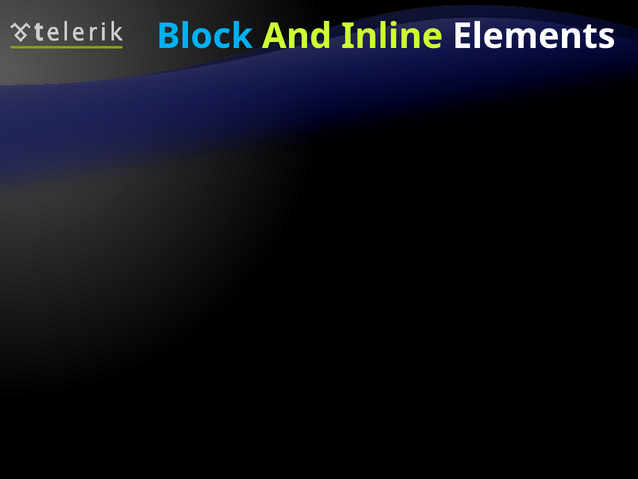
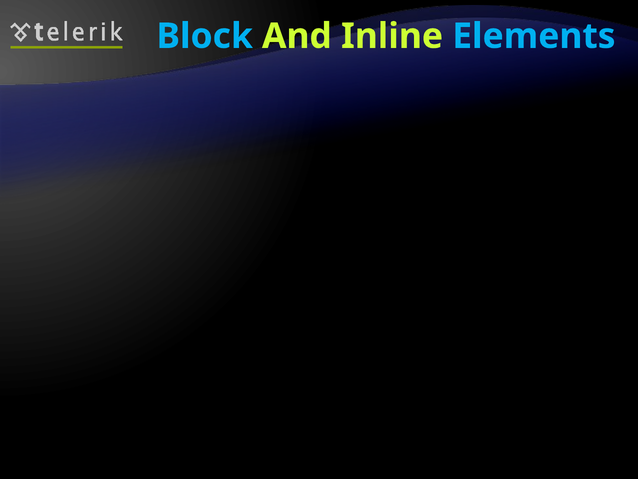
Elements at (534, 36) colour: white -> light blue
